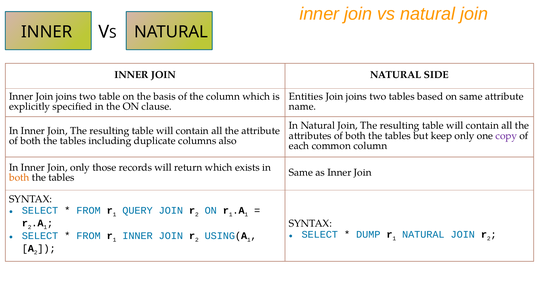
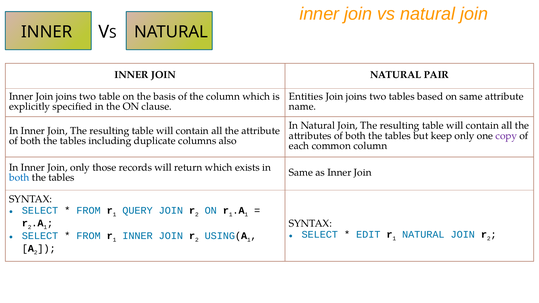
SIDE: SIDE -> PAIR
both at (19, 178) colour: orange -> blue
DUMP: DUMP -> EDIT
